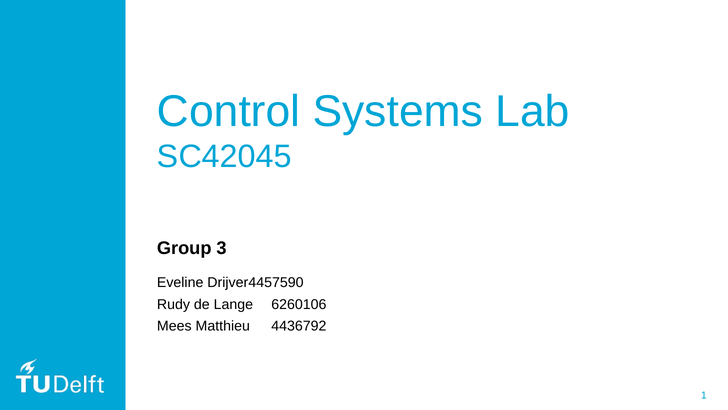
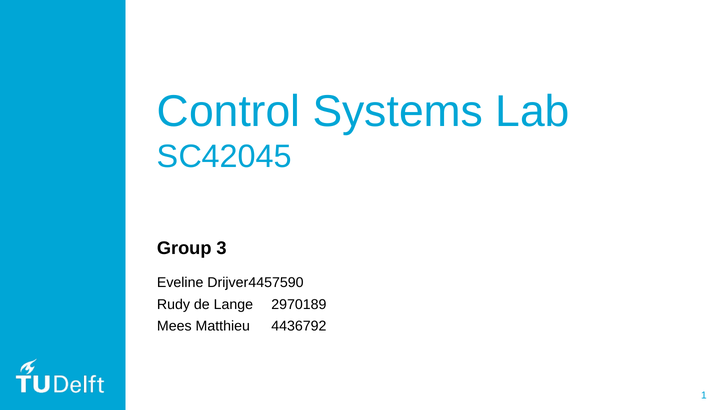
6260106: 6260106 -> 2970189
